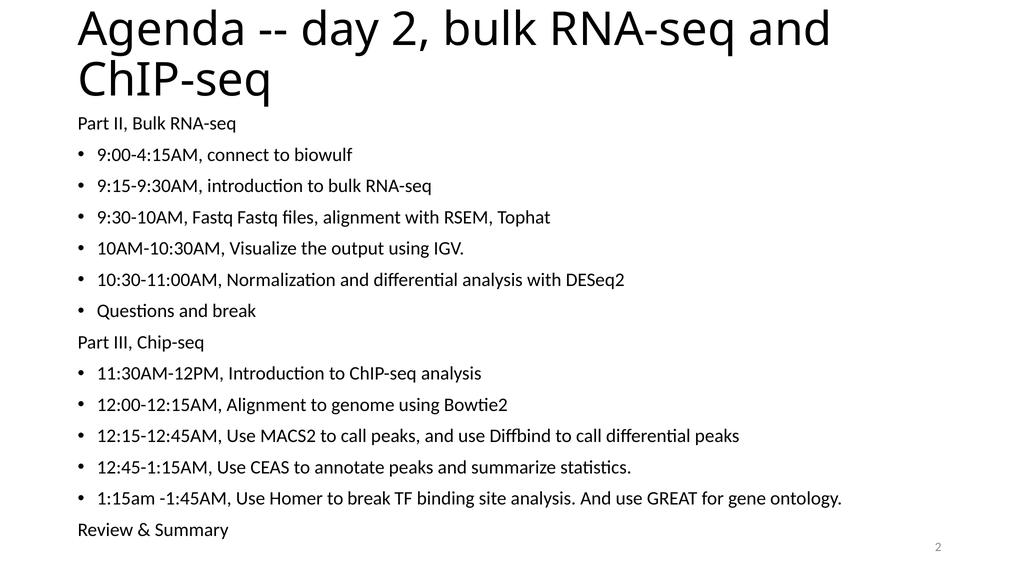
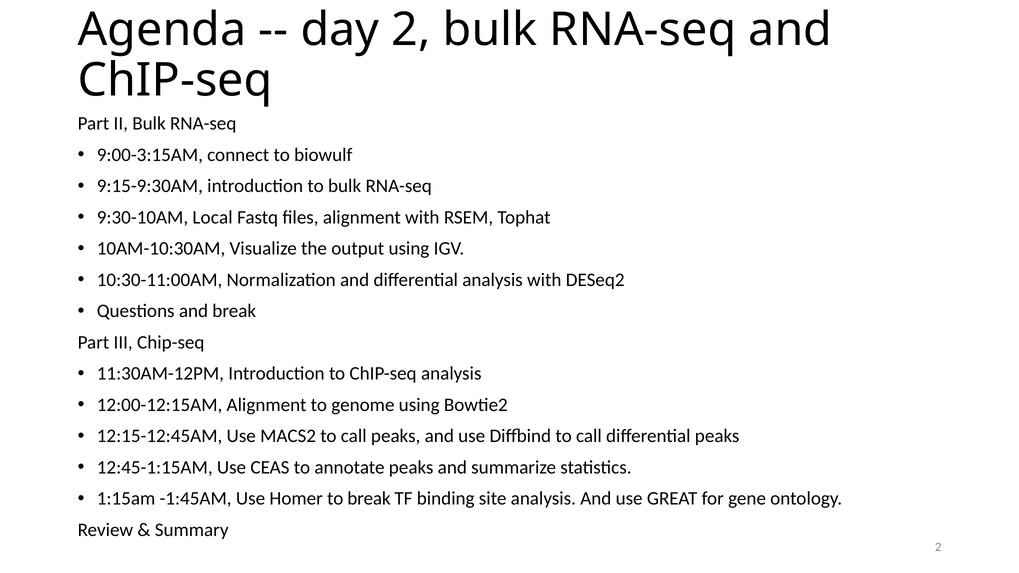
9:00-4:15AM: 9:00-4:15AM -> 9:00-3:15AM
9:30-10AM Fastq: Fastq -> Local
